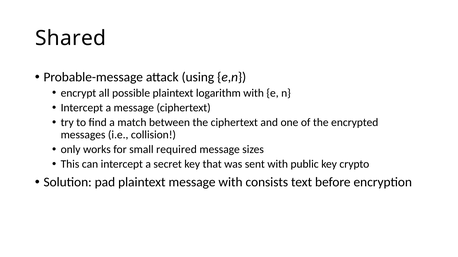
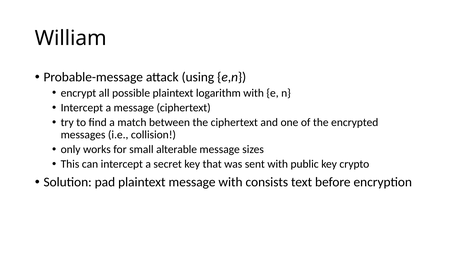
Shared: Shared -> William
required: required -> alterable
